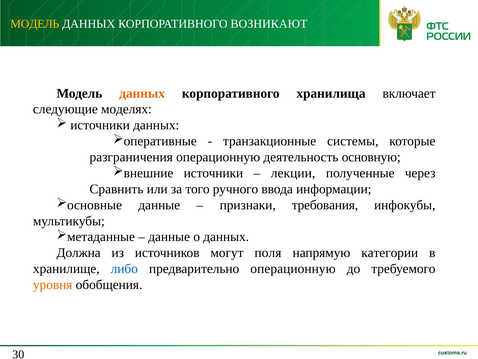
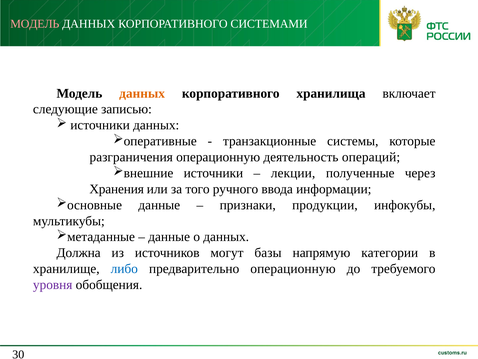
МОДЕЛЬ at (35, 24) colour: yellow -> pink
ВОЗНИКАЮТ: ВОЗНИКАЮТ -> СИСТЕМАМИ
моделях: моделях -> записью
основную: основную -> операций
Сравнить: Сравнить -> Хранения
требования: требования -> продукции
поля: поля -> базы
уровня colour: orange -> purple
